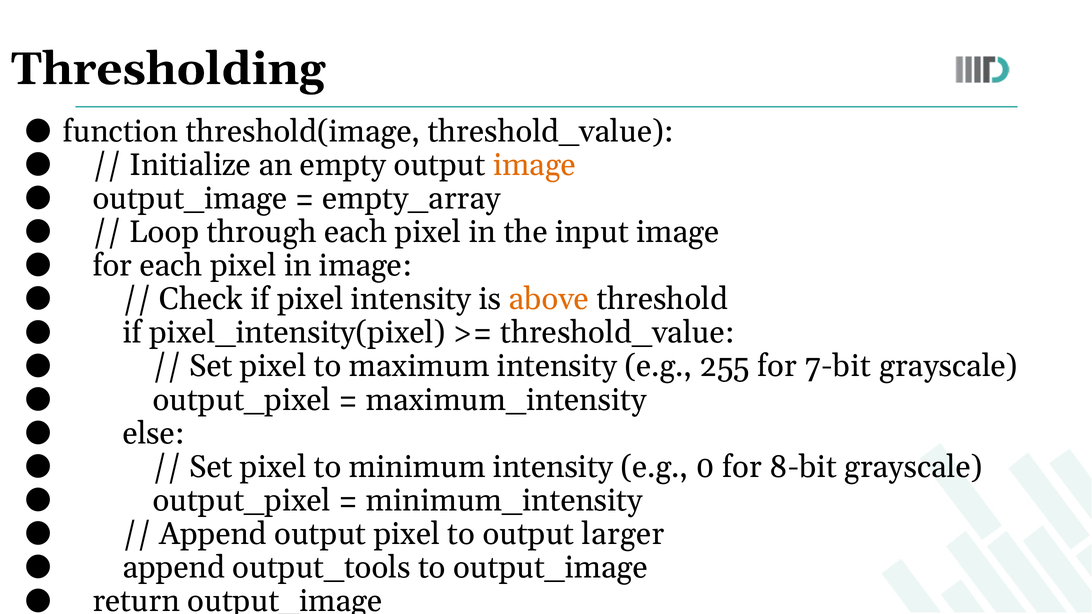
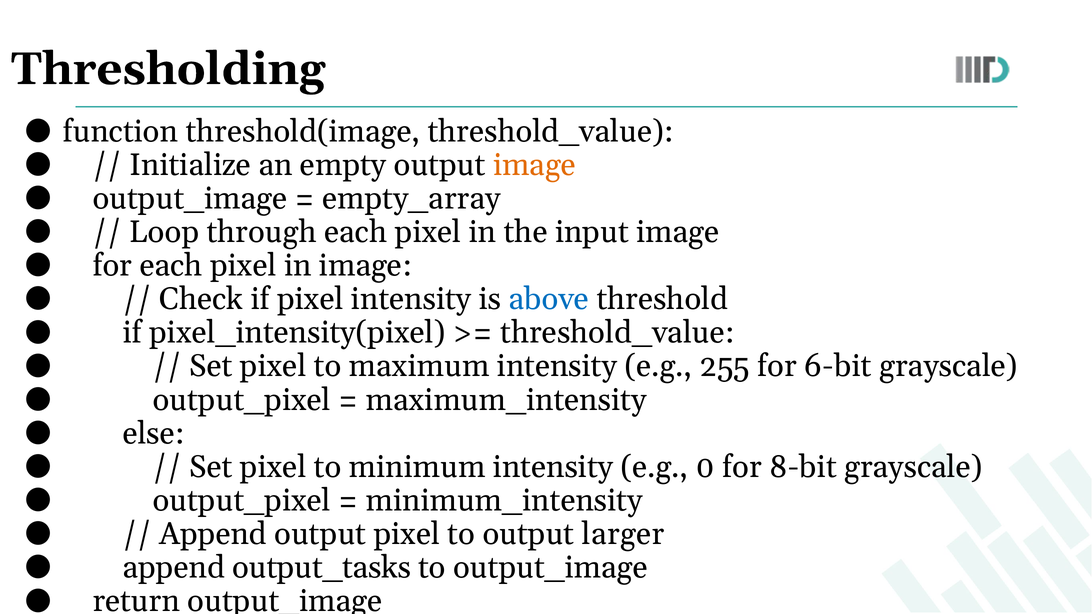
above colour: orange -> blue
7-bit: 7-bit -> 6-bit
output_tools: output_tools -> output_tasks
